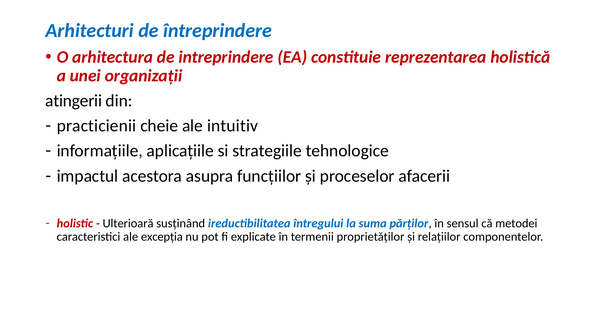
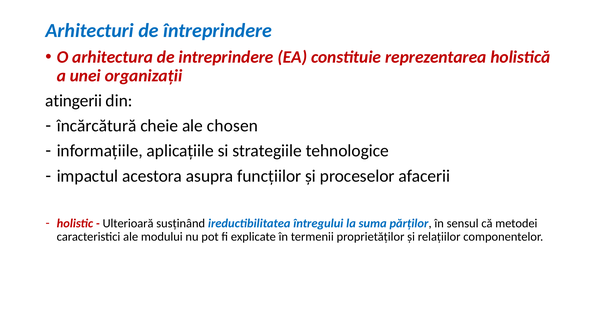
practicienii: practicienii -> încărcătură
intuitiv: intuitiv -> chosen
excepția: excepția -> modului
